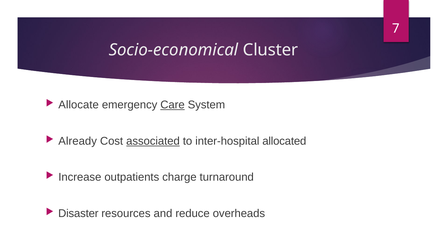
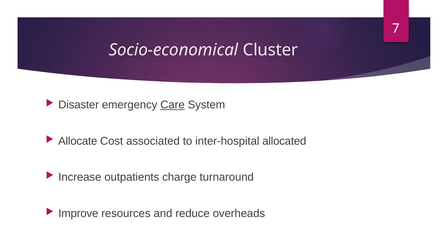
Allocate: Allocate -> Disaster
Already: Already -> Allocate
associated underline: present -> none
Disaster: Disaster -> Improve
